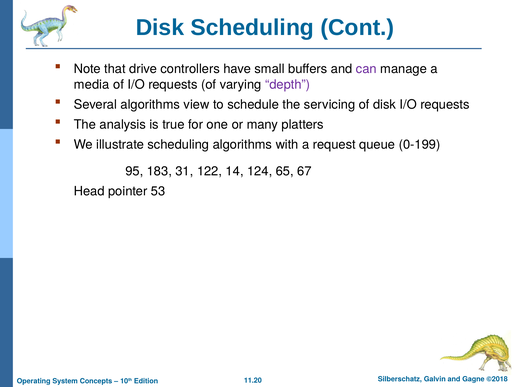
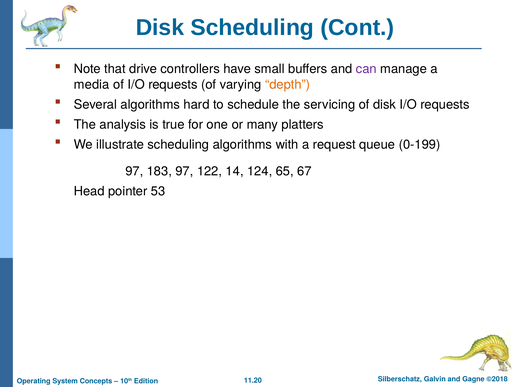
depth colour: purple -> orange
view: view -> hard
95 at (134, 171): 95 -> 97
183 31: 31 -> 97
